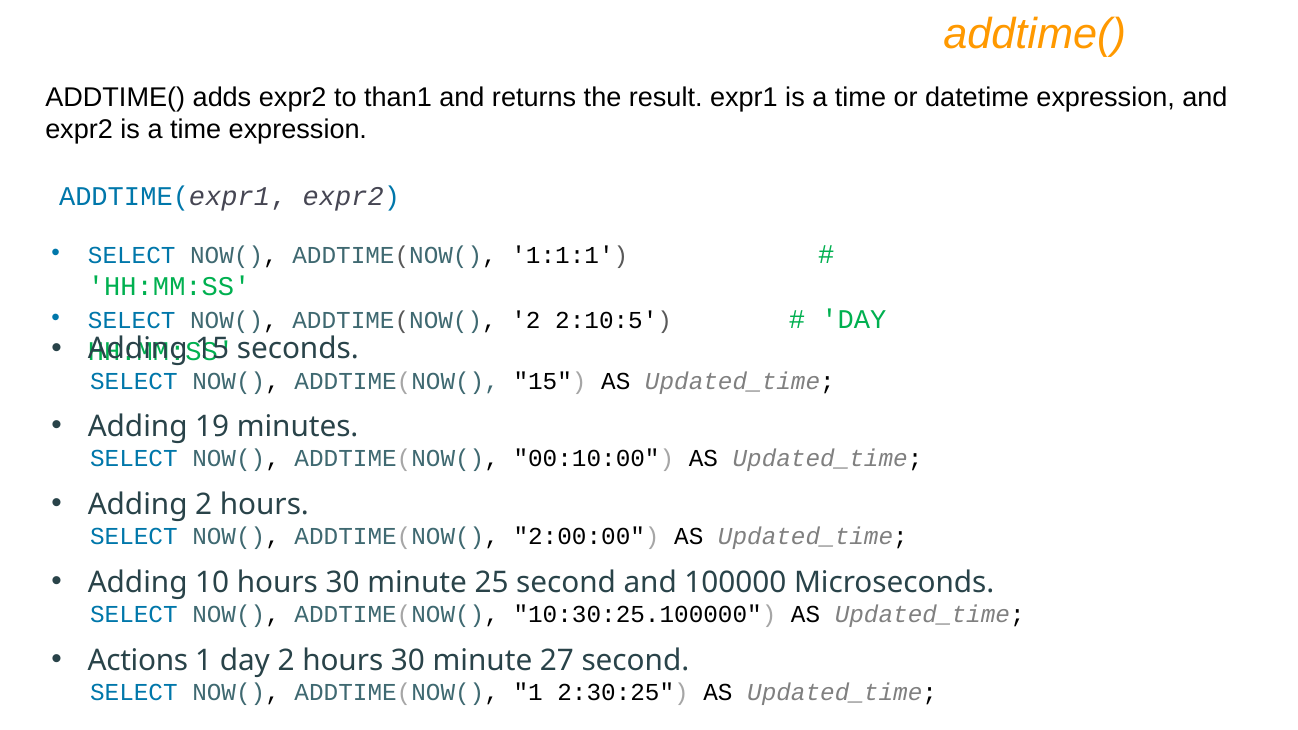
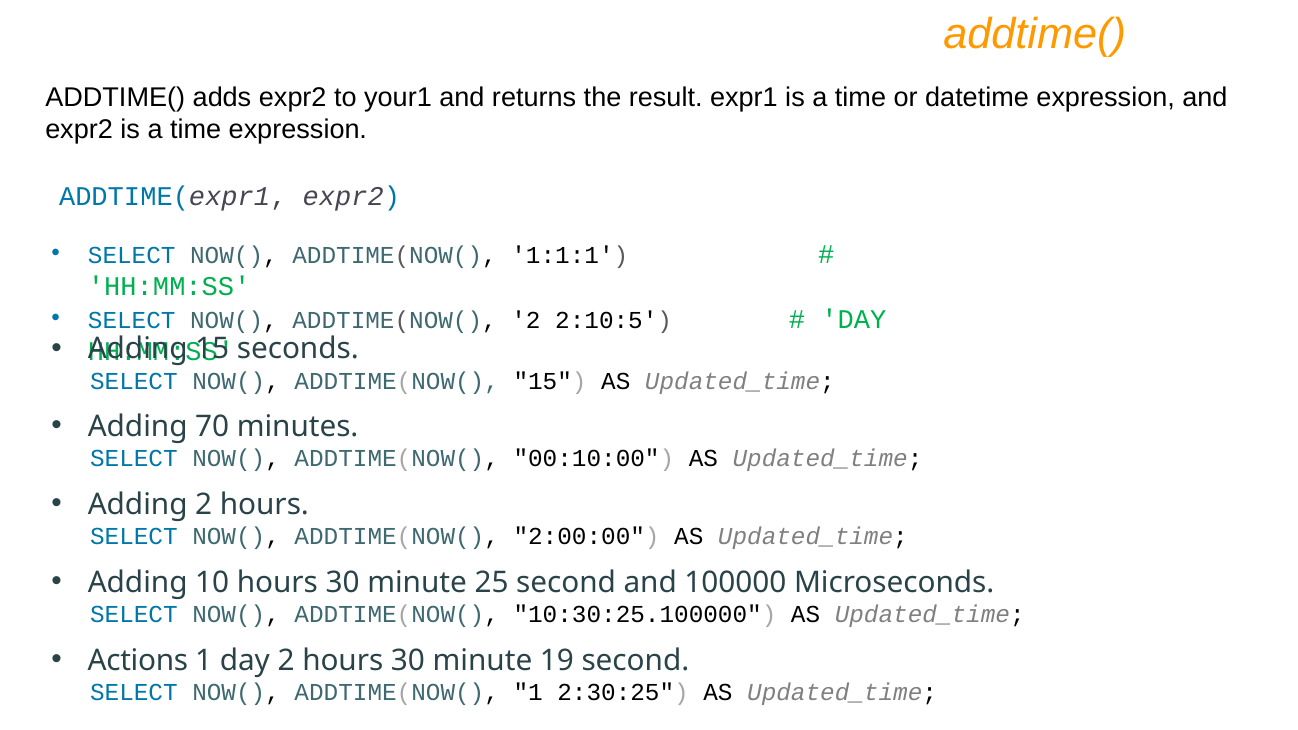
than1: than1 -> your1
19: 19 -> 70
27: 27 -> 19
